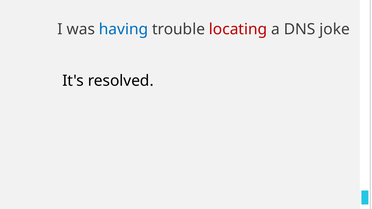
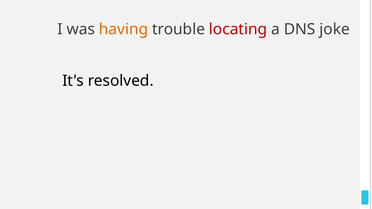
having colour: blue -> orange
